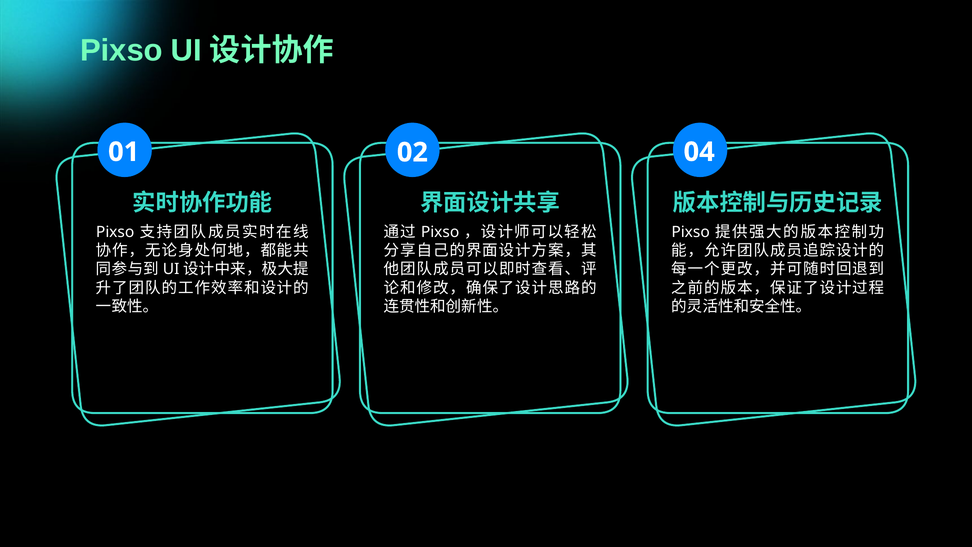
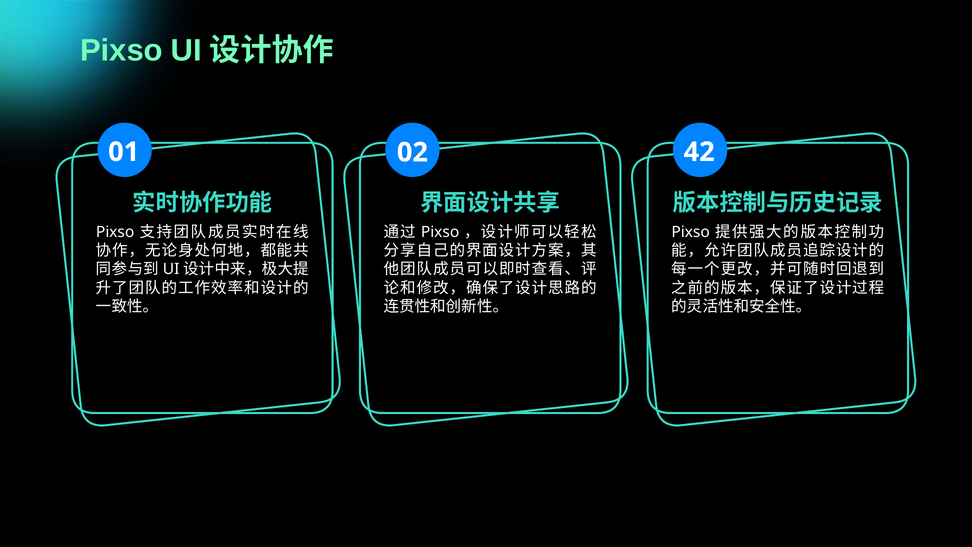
04: 04 -> 42
